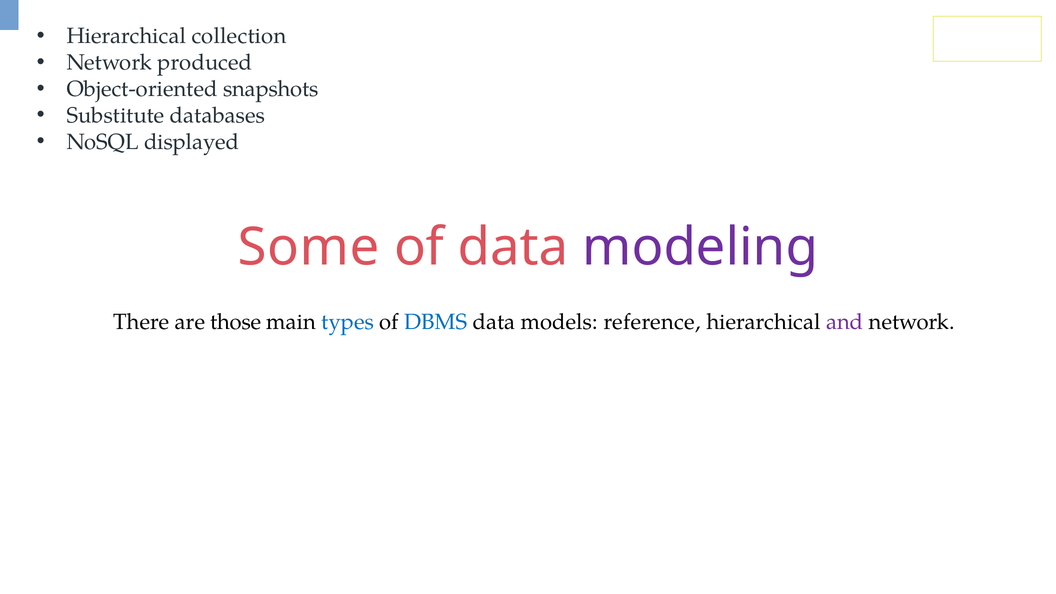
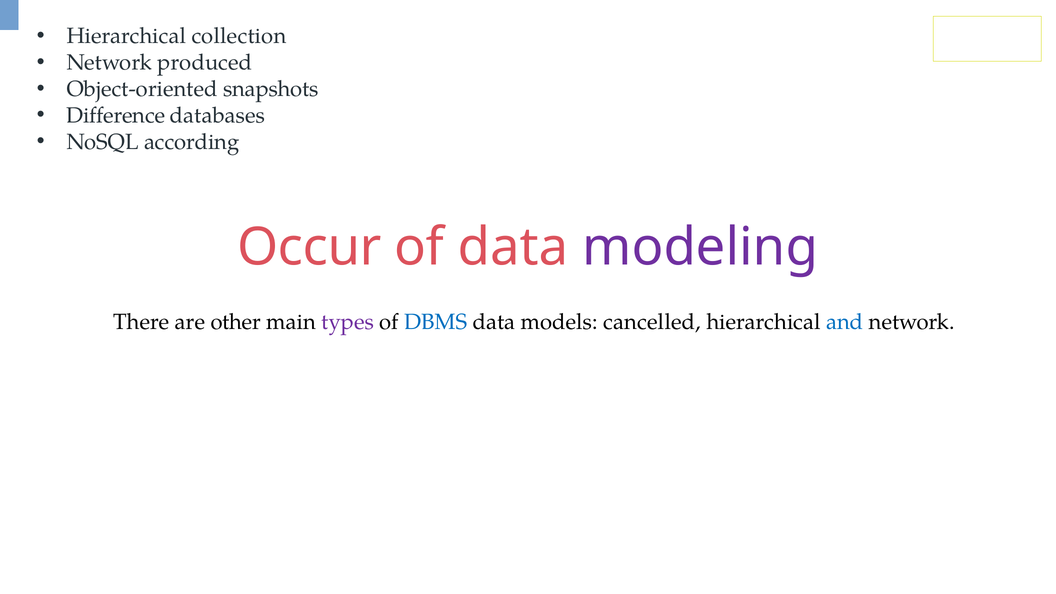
Substitute: Substitute -> Difference
displayed: displayed -> according
Some: Some -> Occur
those: those -> other
types colour: blue -> purple
reference: reference -> cancelled
and colour: purple -> blue
